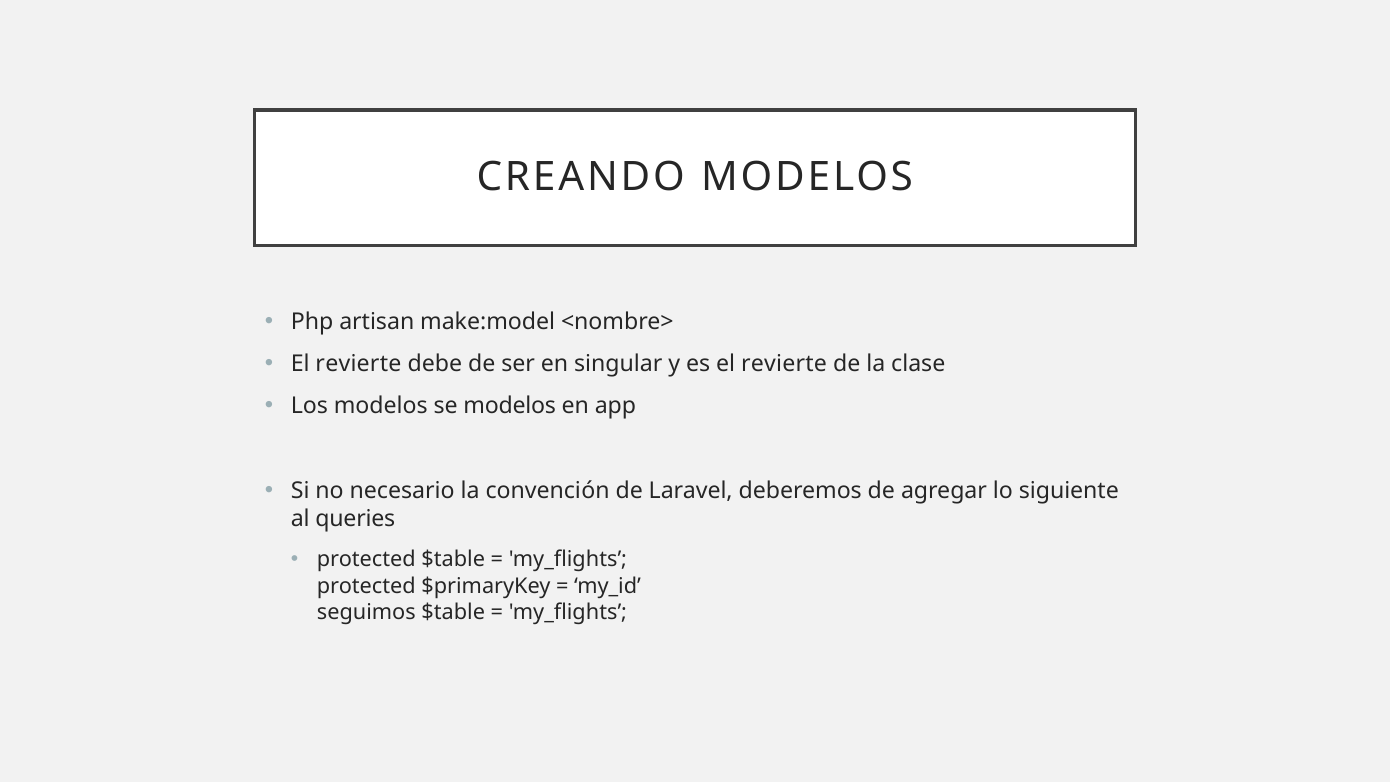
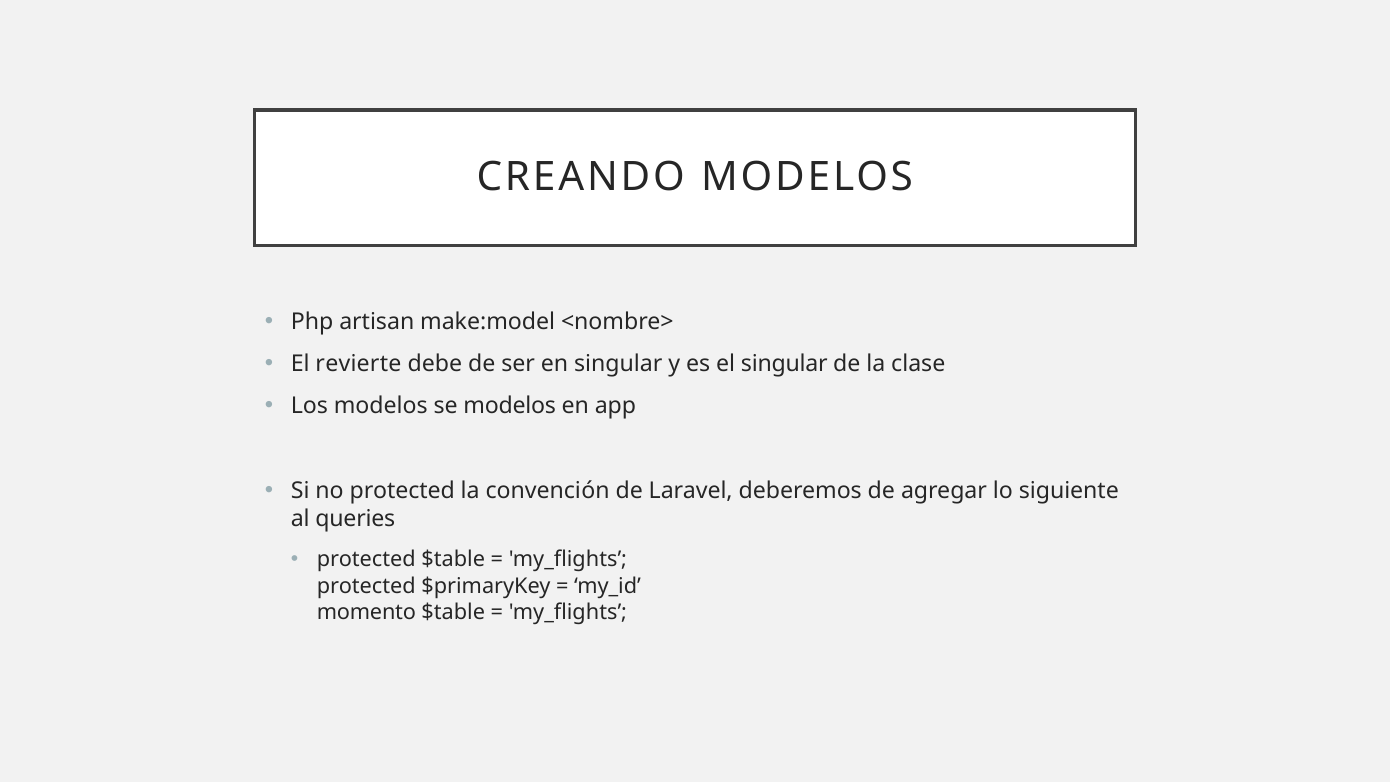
es el revierte: revierte -> singular
no necesario: necesario -> protected
seguimos: seguimos -> momento
